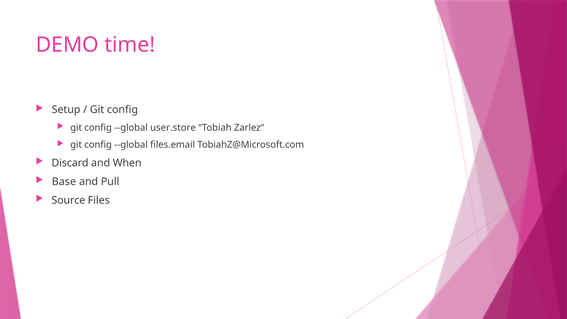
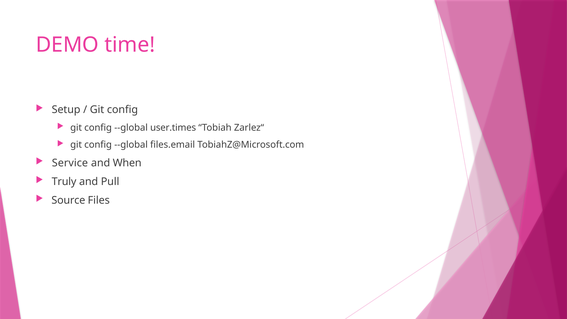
user.store: user.store -> user.times
Discard: Discard -> Service
Base: Base -> Truly
